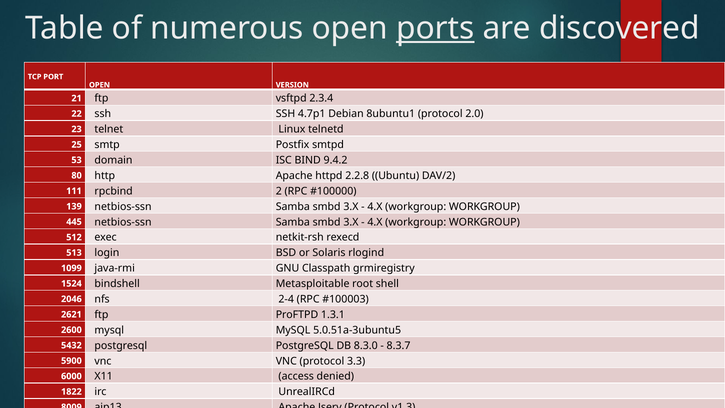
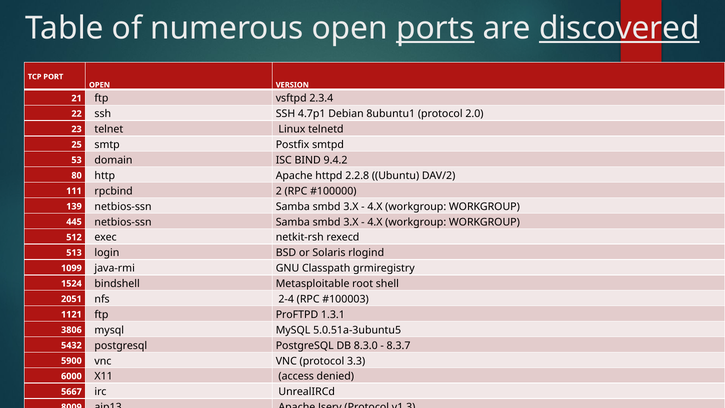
discovered underline: none -> present
2046: 2046 -> 2051
2621: 2621 -> 1121
2600: 2600 -> 3806
1822: 1822 -> 5667
